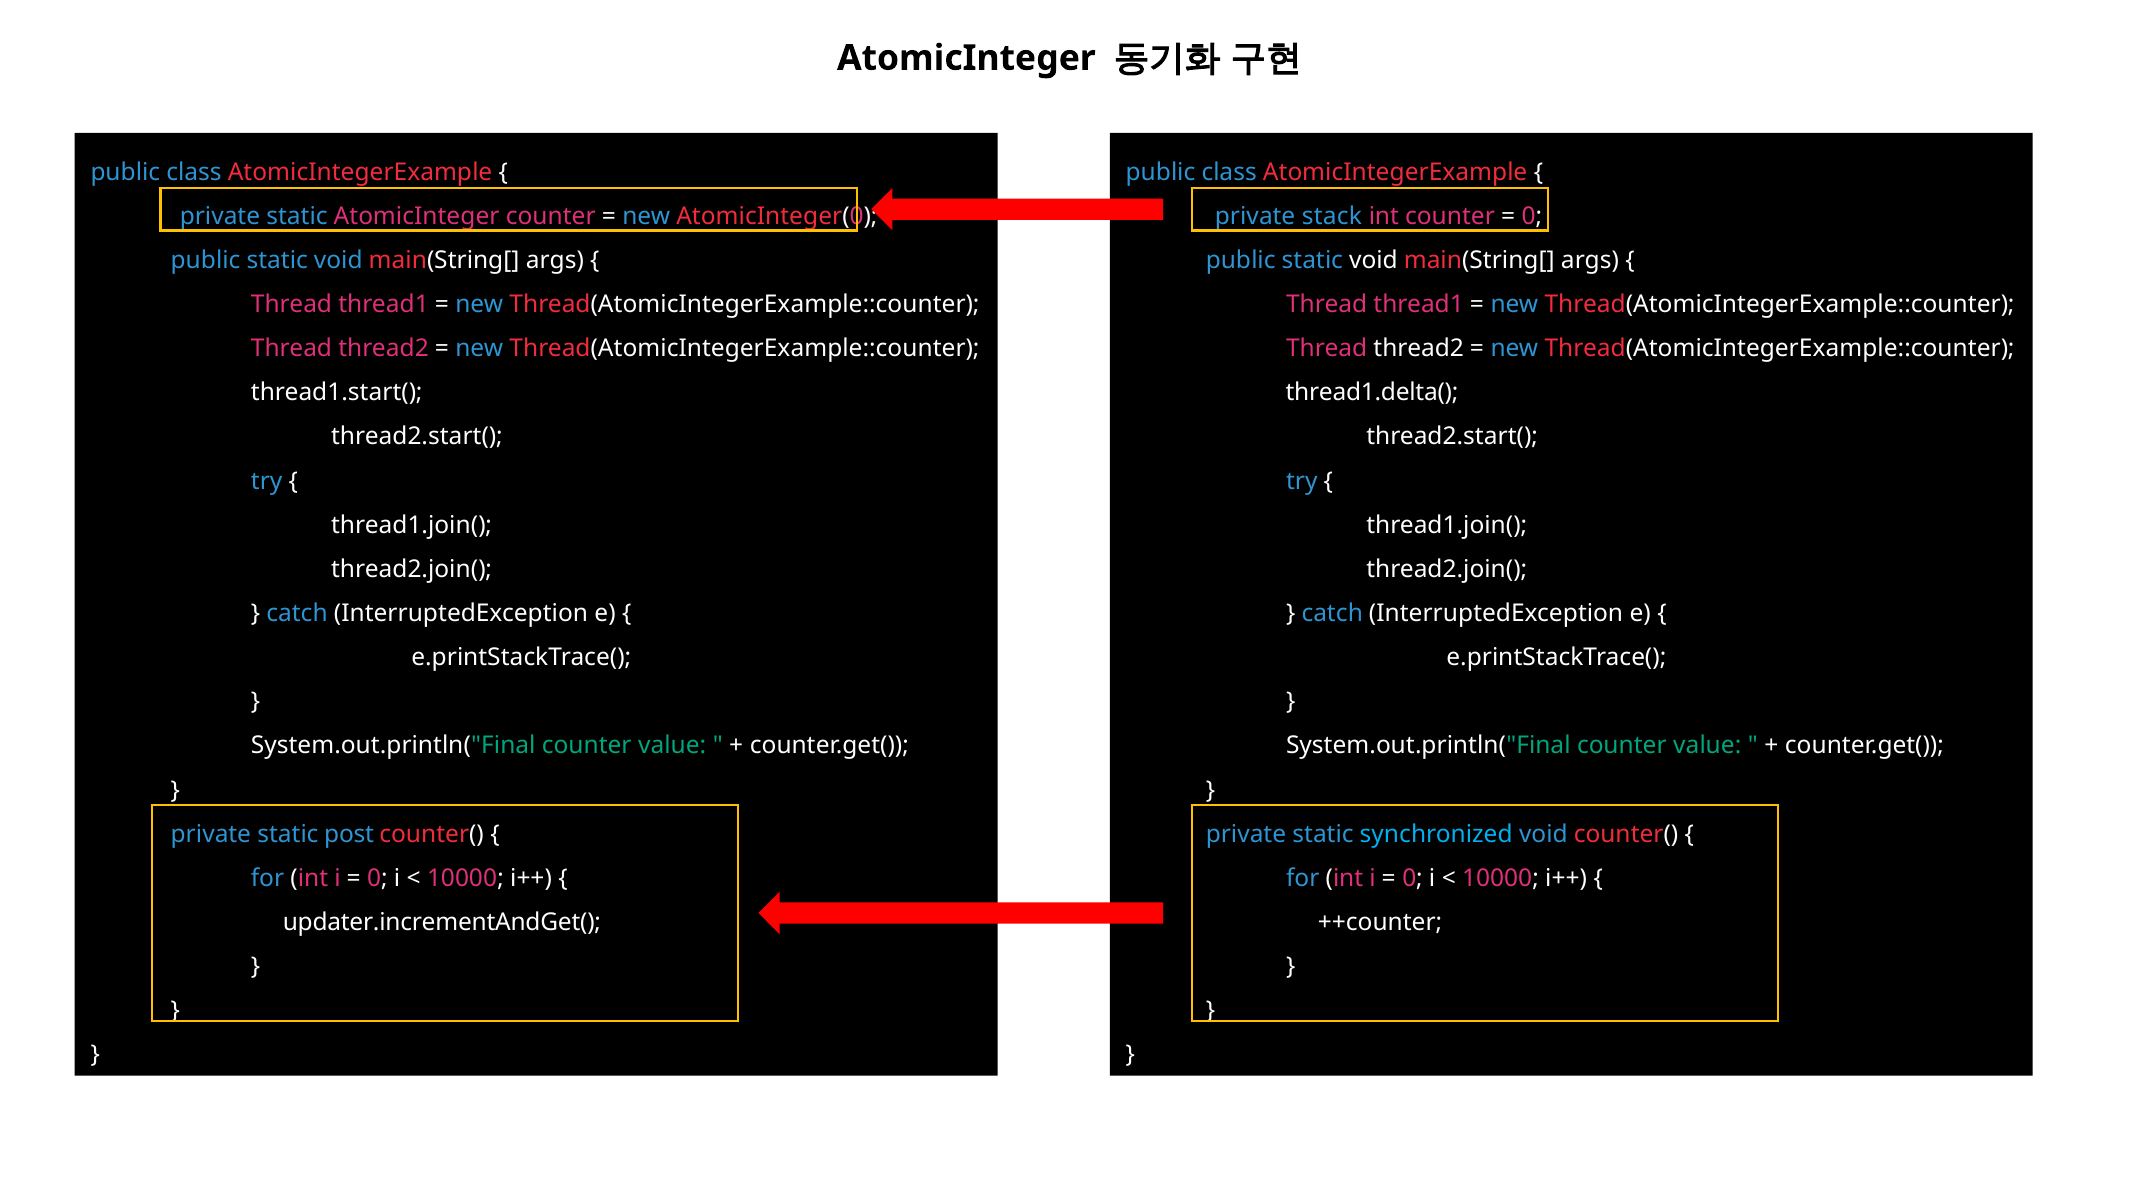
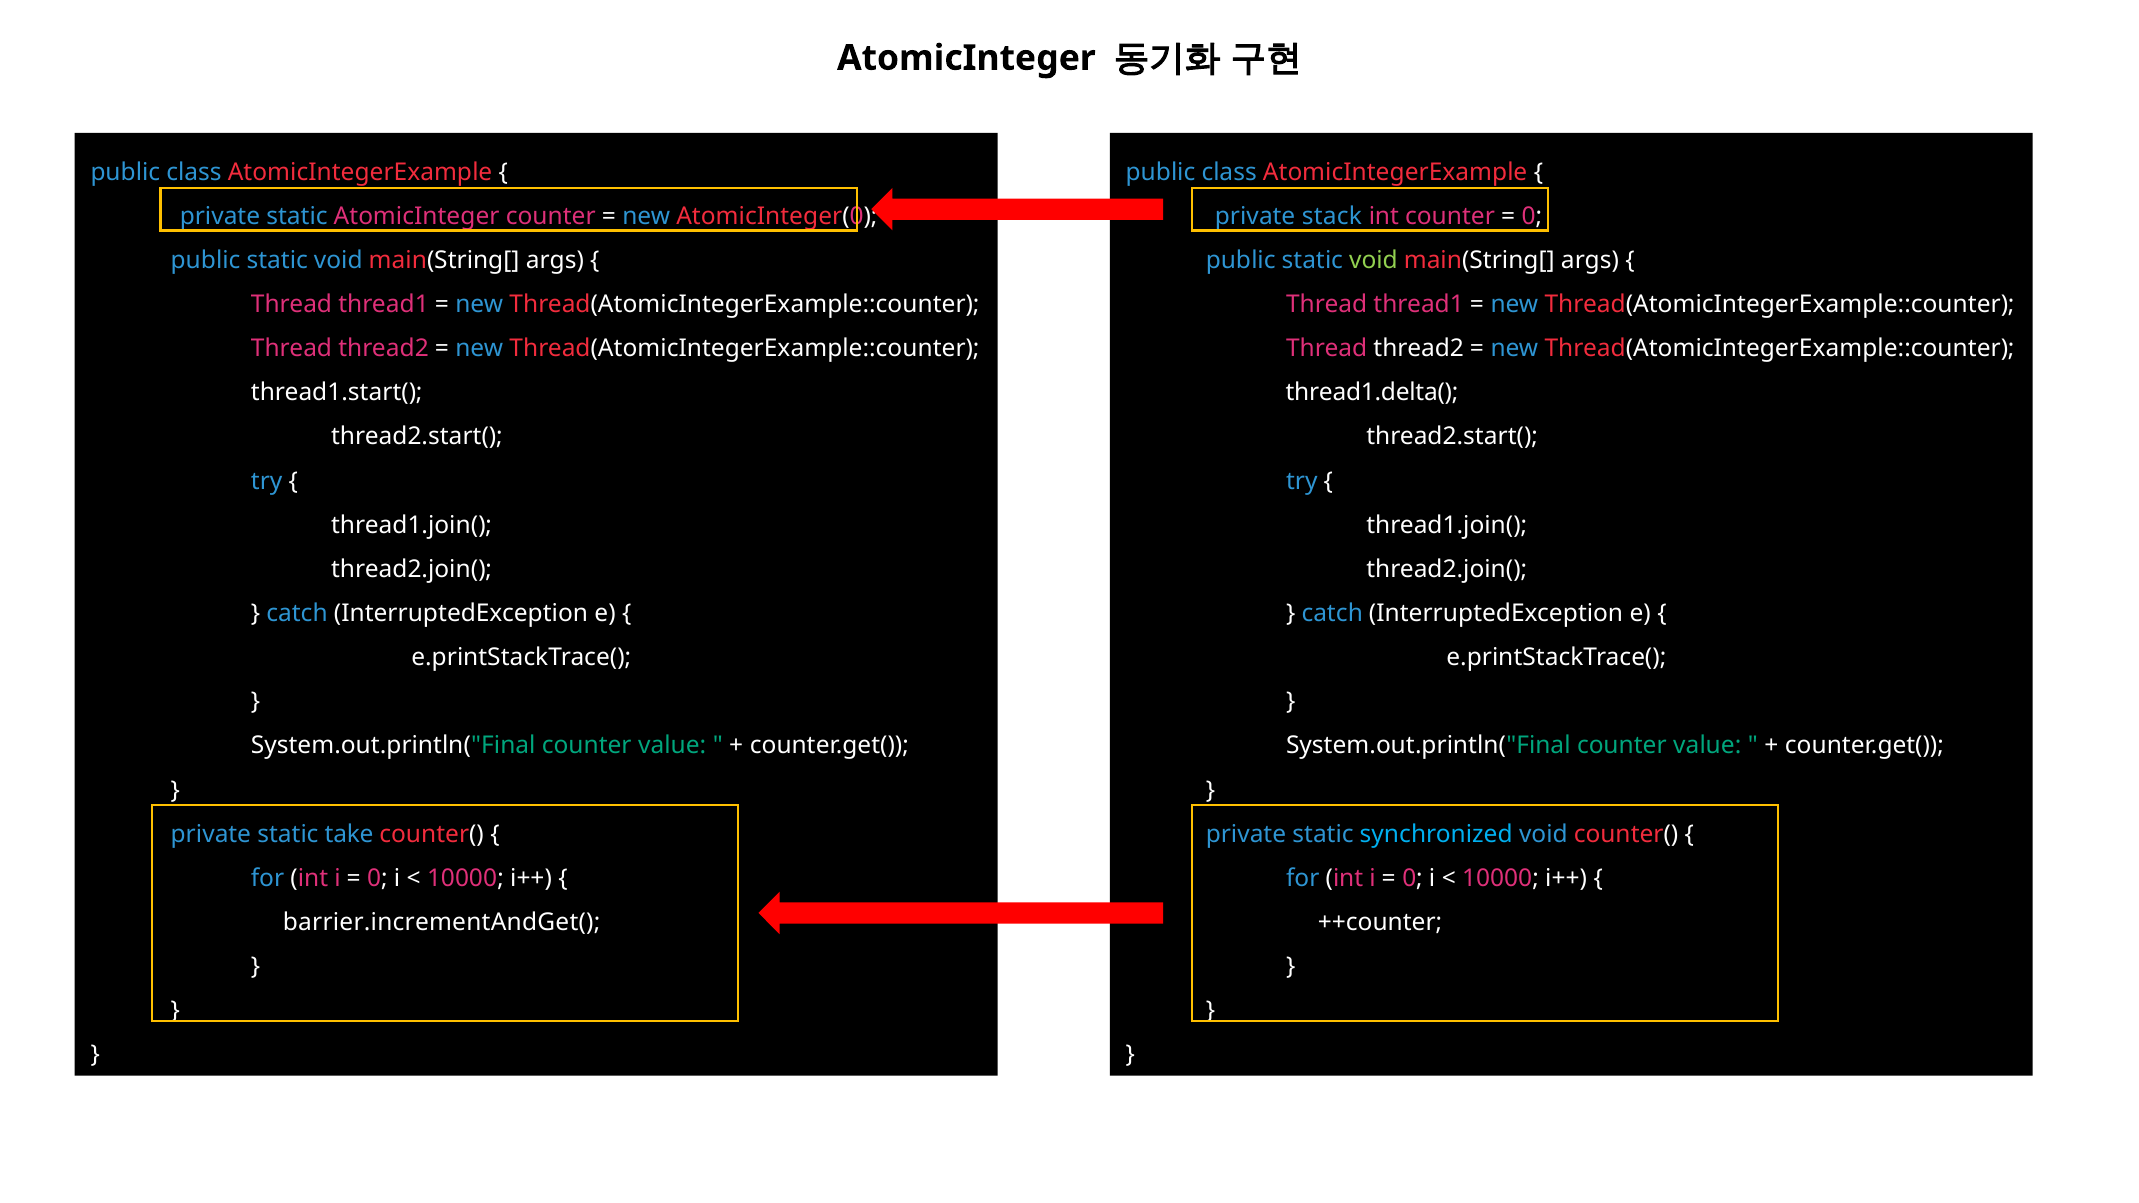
void at (1373, 260) colour: white -> light green
post: post -> take
updater.incrementAndGet(: updater.incrementAndGet( -> barrier.incrementAndGet(
